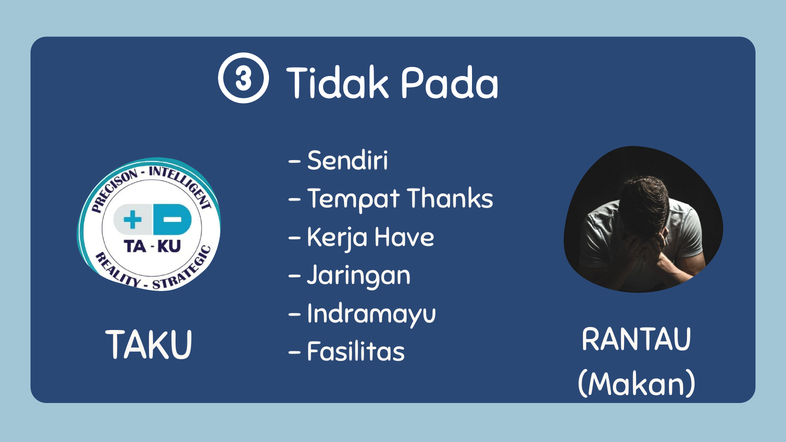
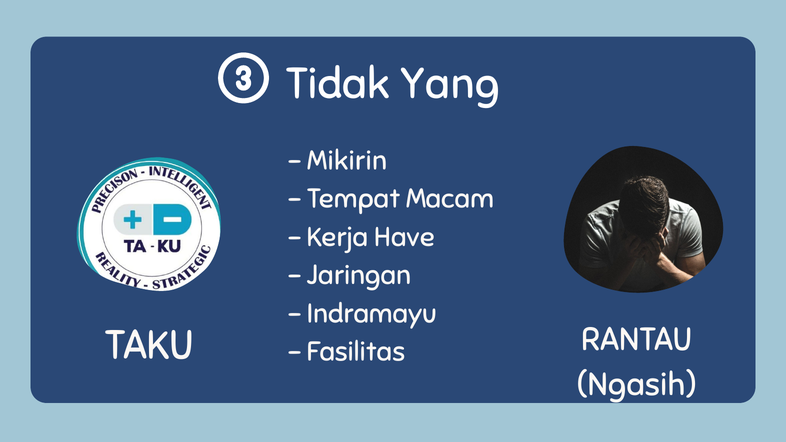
Pada: Pada -> Yang
Sendiri: Sendiri -> Mikirin
Thanks: Thanks -> Macam
Makan: Makan -> Ngasih
